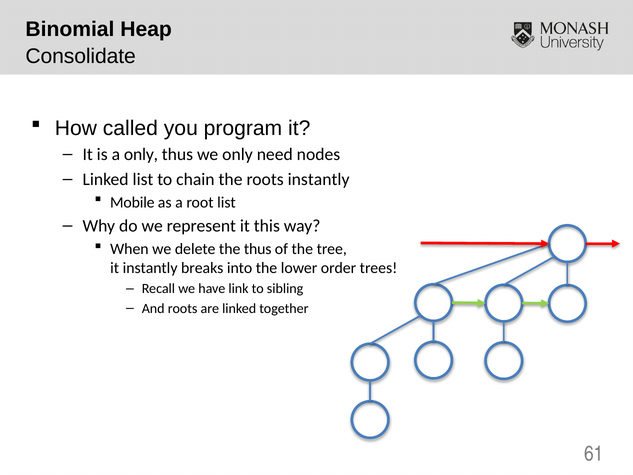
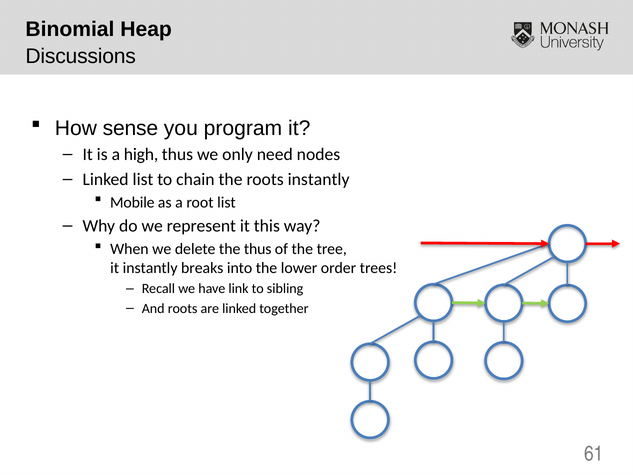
Consolidate: Consolidate -> Discussions
called: called -> sense
a only: only -> high
